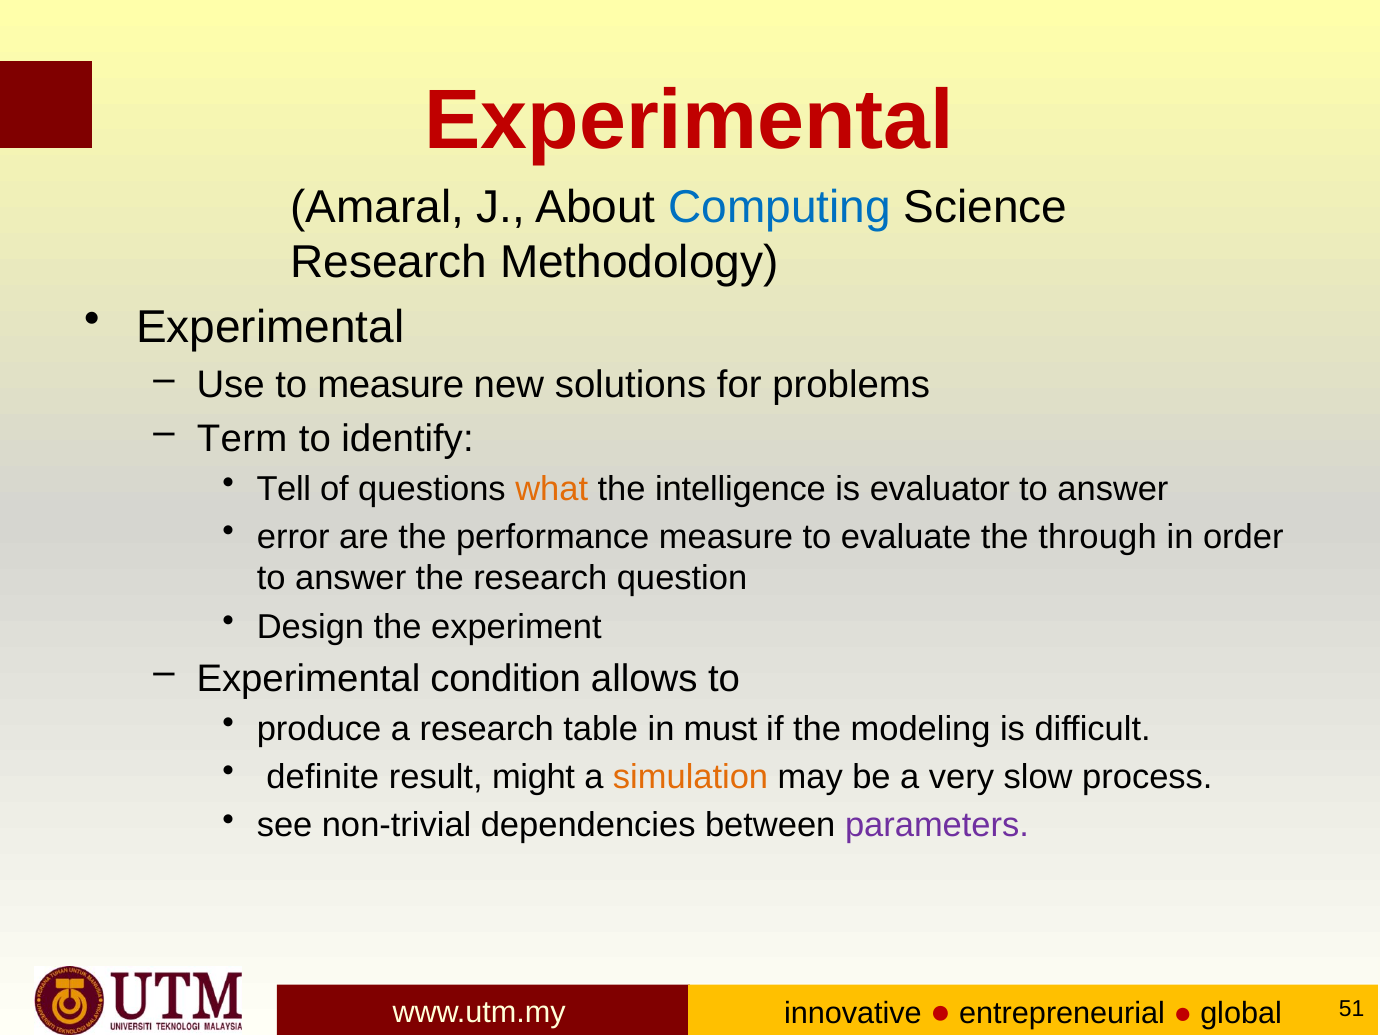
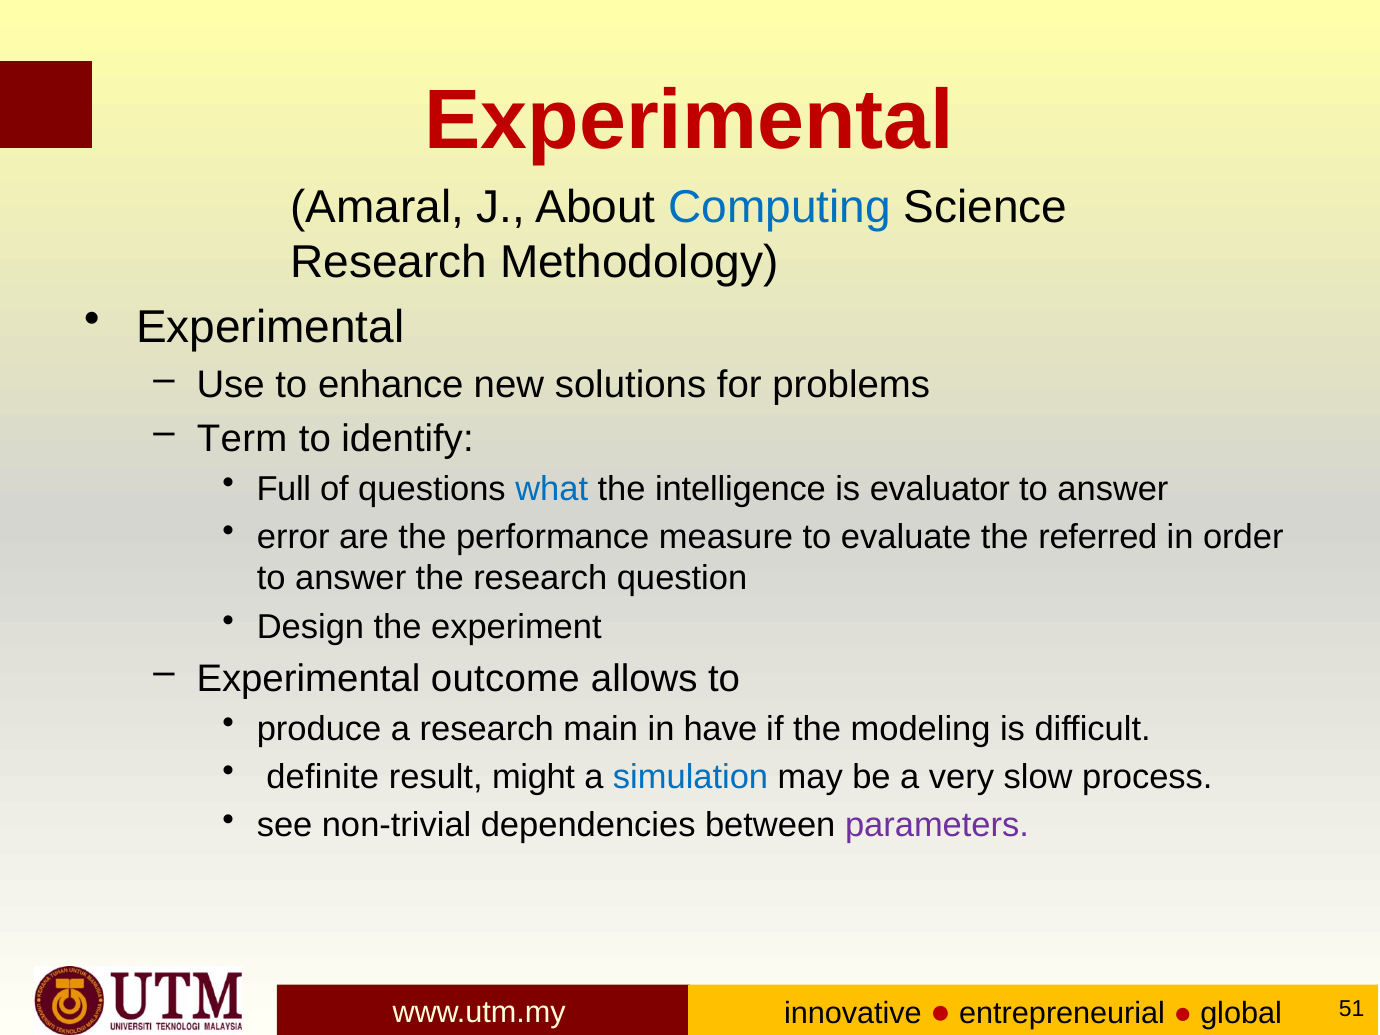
to measure: measure -> enhance
Tell: Tell -> Full
what colour: orange -> blue
through: through -> referred
condition: condition -> outcome
table: table -> main
must: must -> have
simulation colour: orange -> blue
